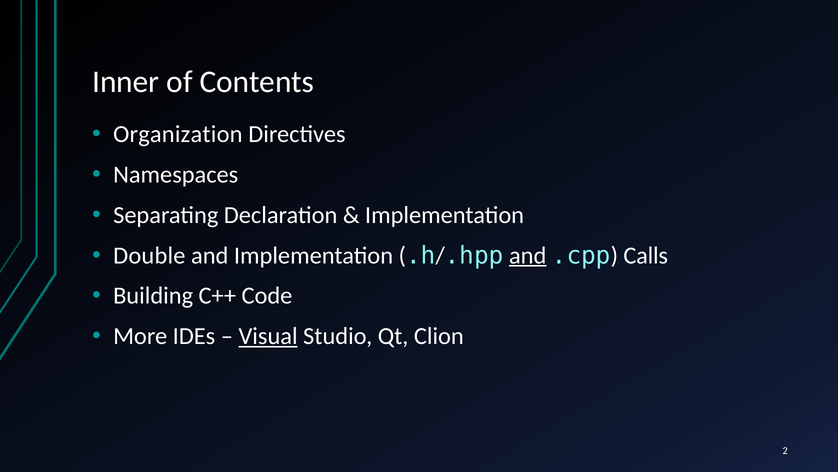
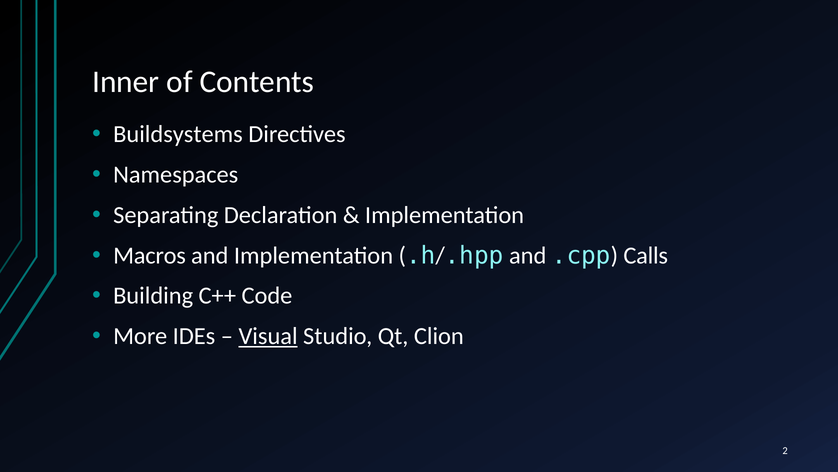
Organization: Organization -> Buildsystems
Double: Double -> Macros
and at (528, 255) underline: present -> none
